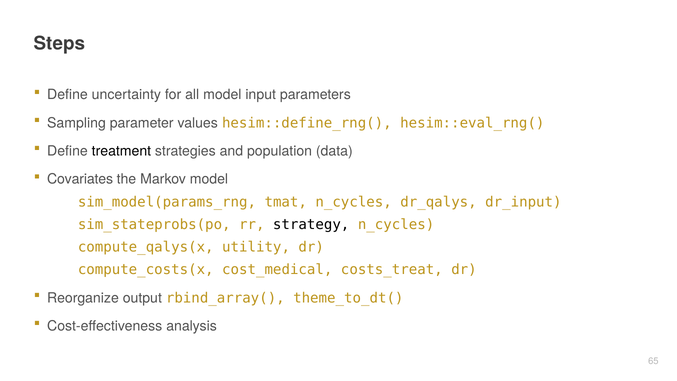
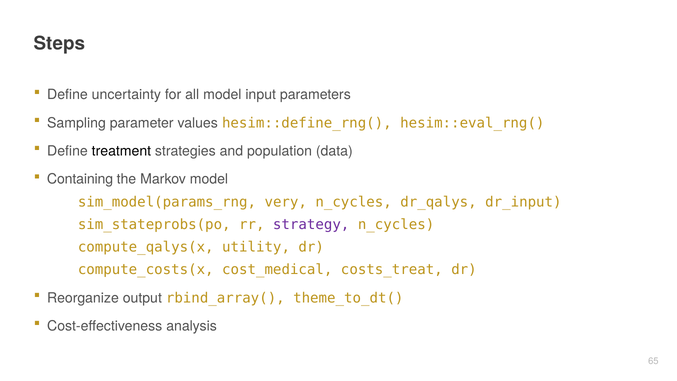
Covariates: Covariates -> Containing
tmat: tmat -> very
strategy colour: black -> purple
